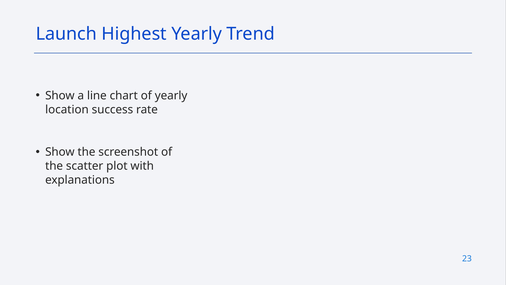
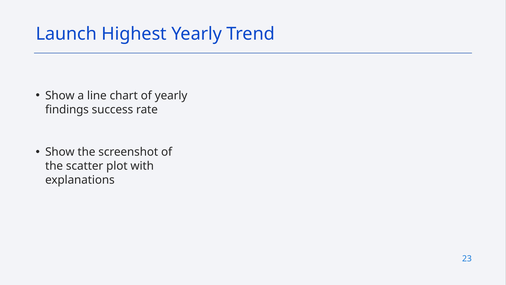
location: location -> findings
